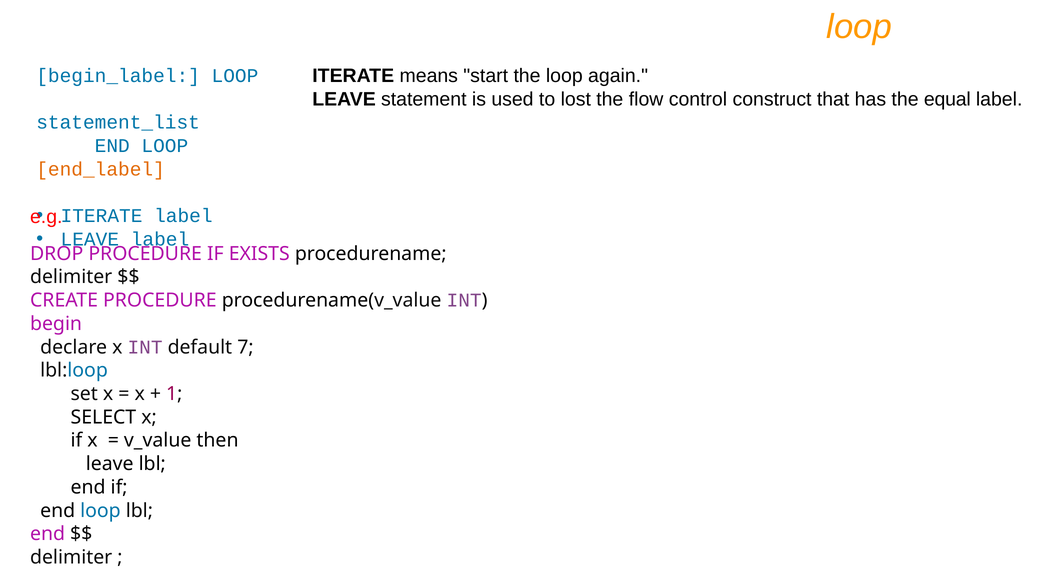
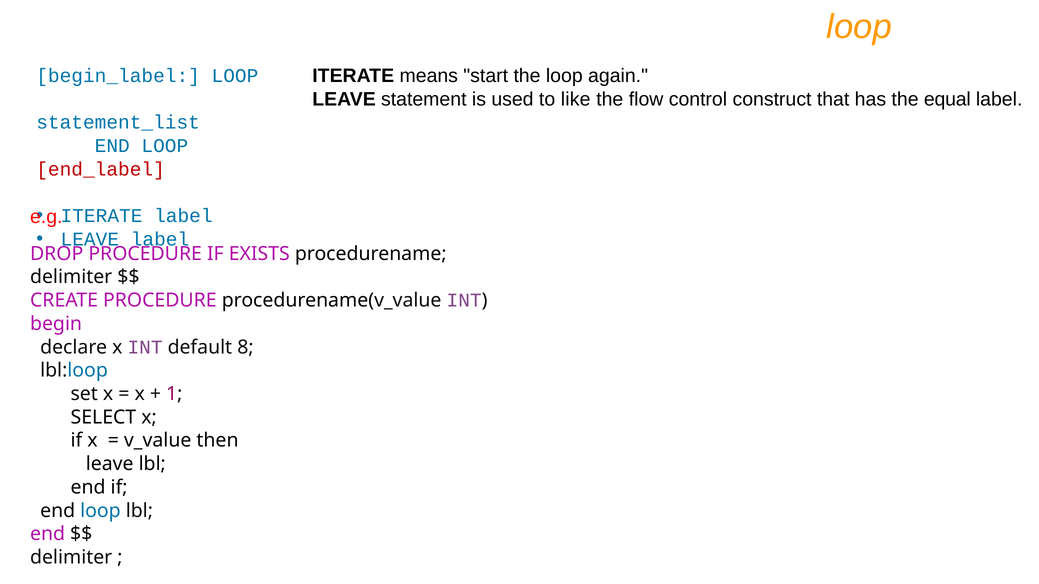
lost: lost -> like
end_label colour: orange -> red
7: 7 -> 8
